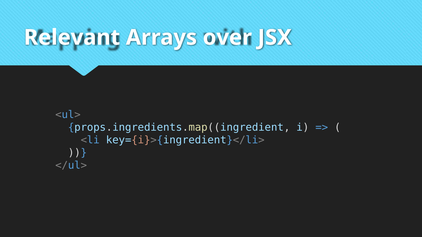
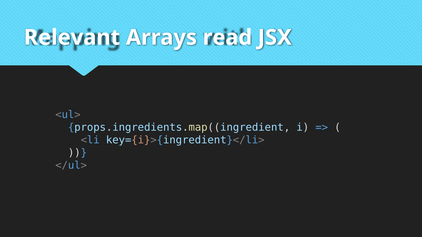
over: over -> read
